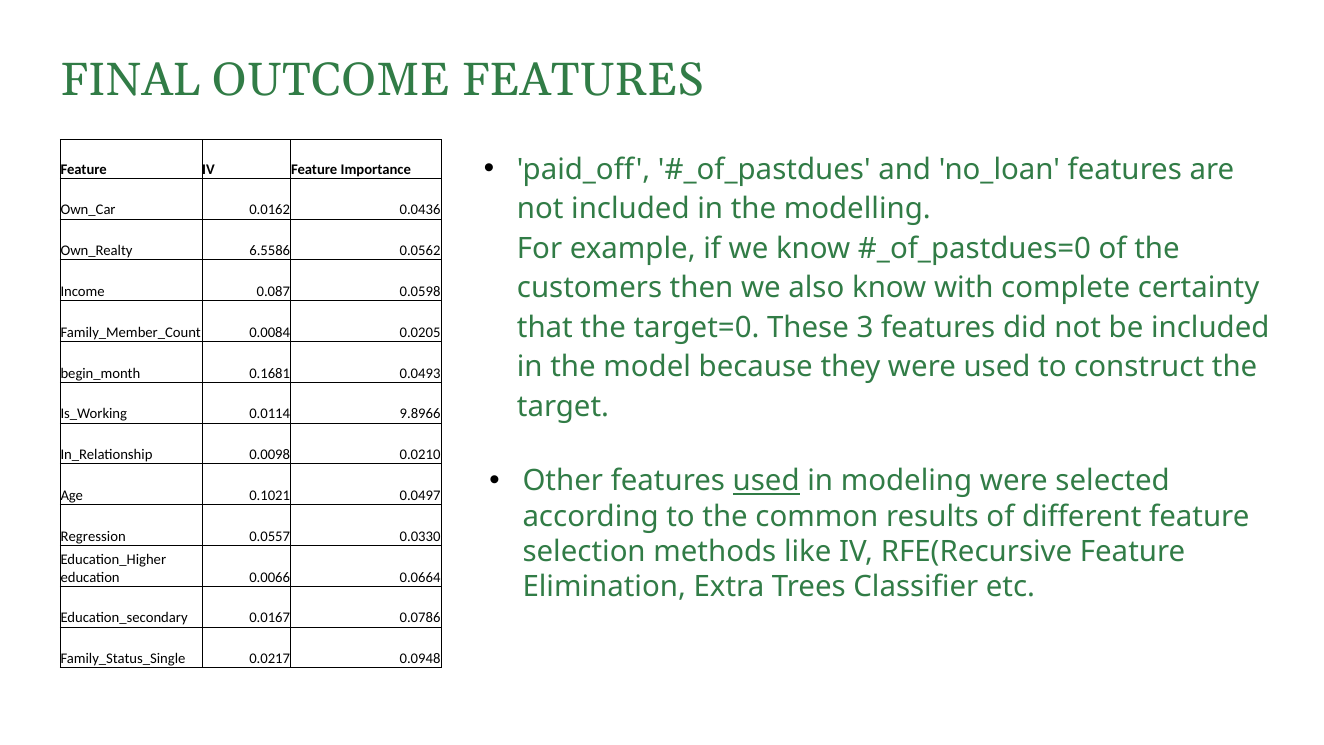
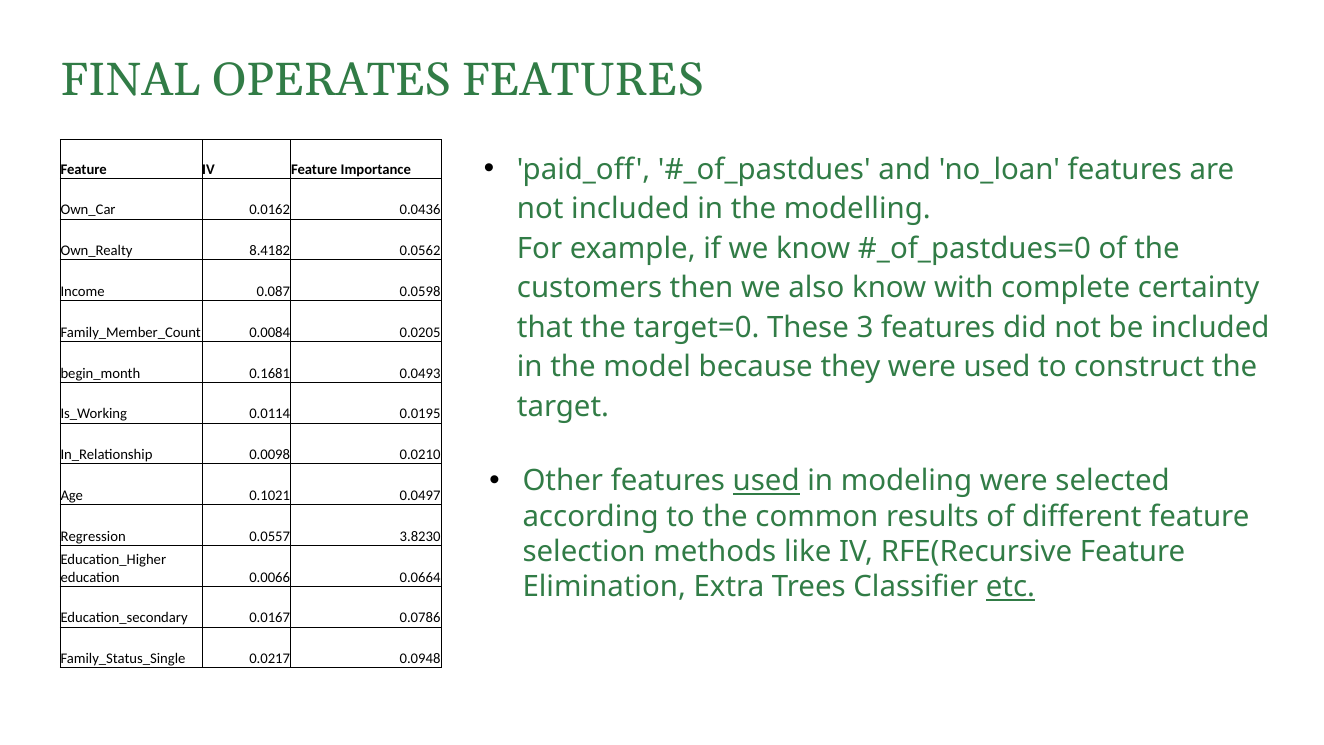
OUTCOME: OUTCOME -> OPERATES
6.5586: 6.5586 -> 8.4182
9.8966: 9.8966 -> 0.0195
0.0330: 0.0330 -> 3.8230
etc underline: none -> present
